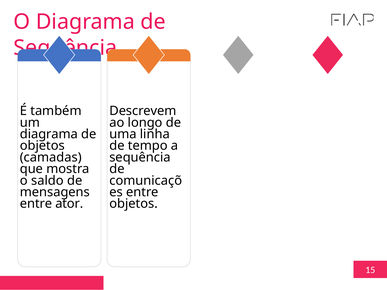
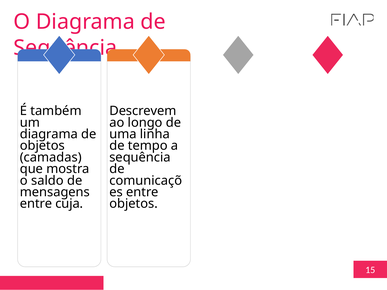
ator: ator -> cuja
